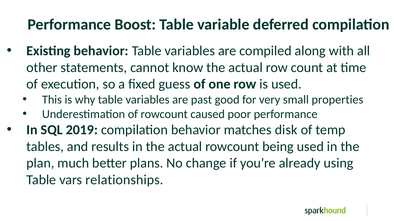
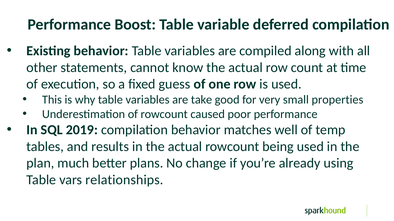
past: past -> take
disk: disk -> well
